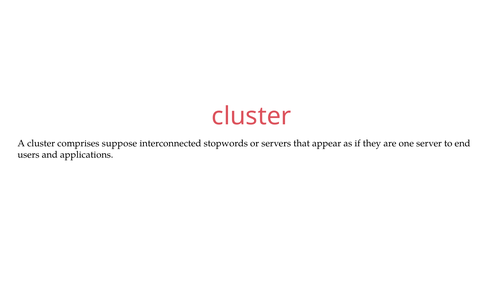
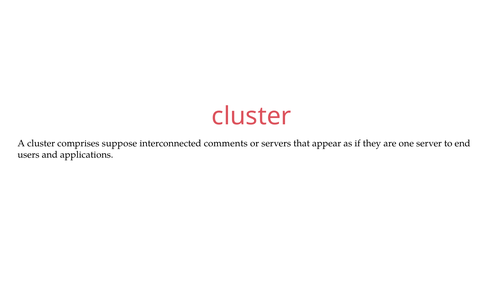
stopwords: stopwords -> comments
